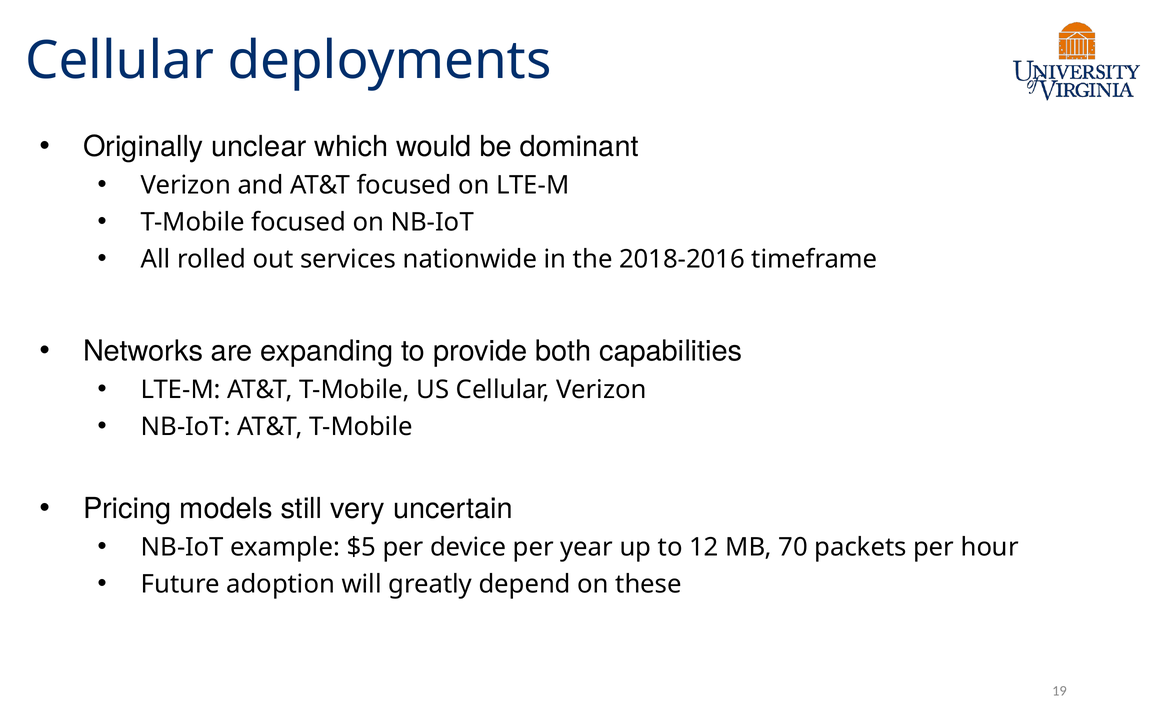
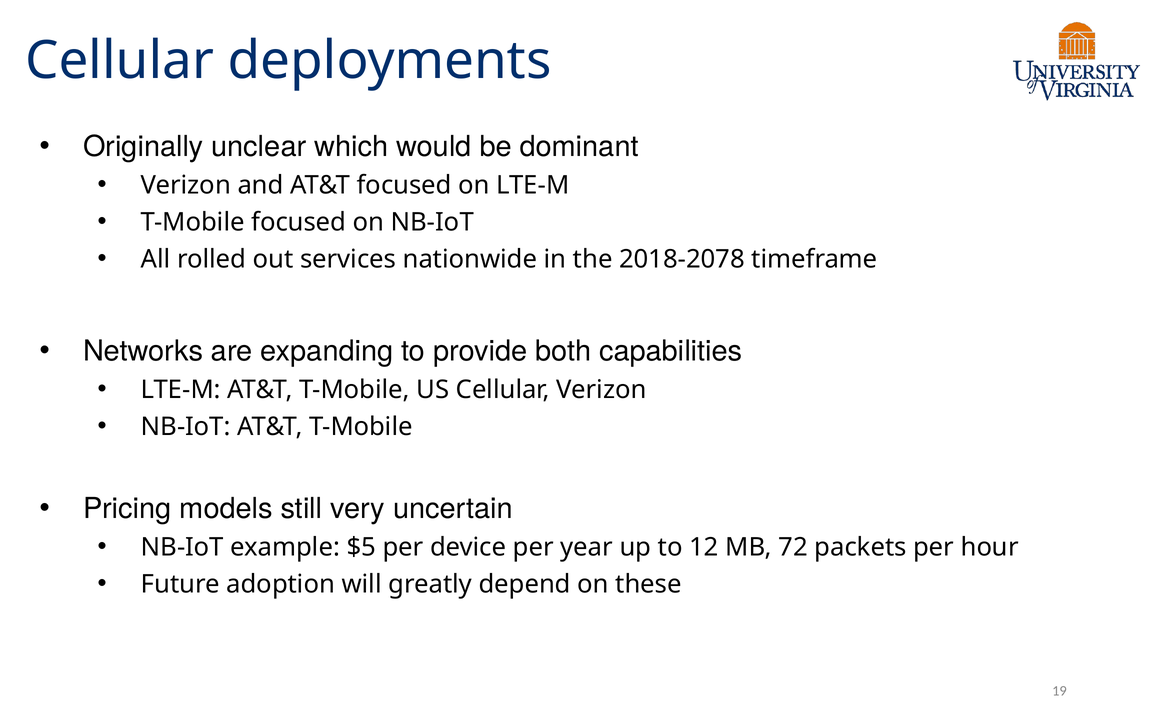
2018-2016: 2018-2016 -> 2018-2078
70: 70 -> 72
